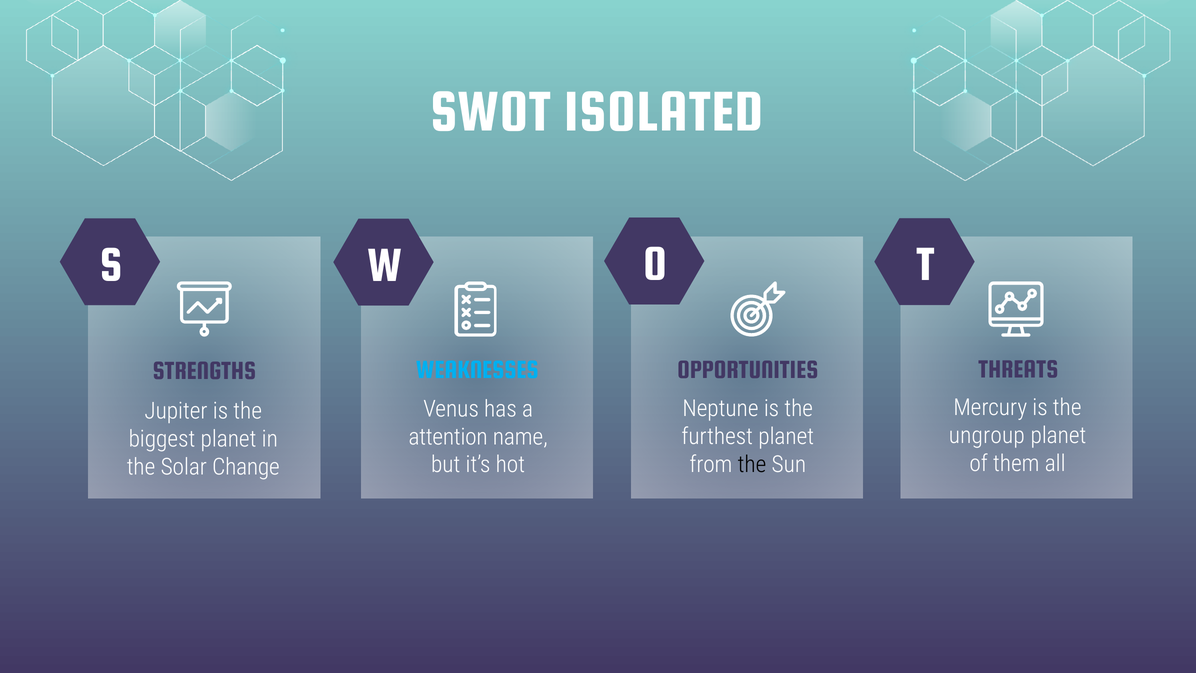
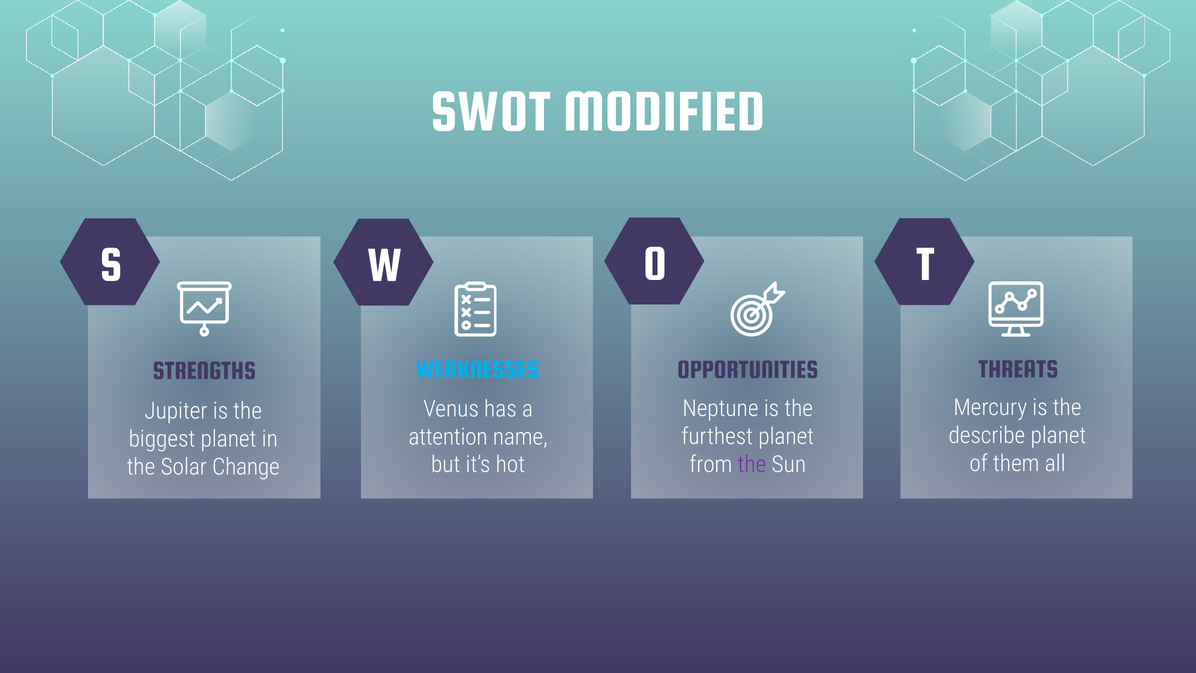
ISOLATED: ISOLATED -> MODIFIED
ungroup: ungroup -> describe
the at (752, 464) colour: black -> purple
